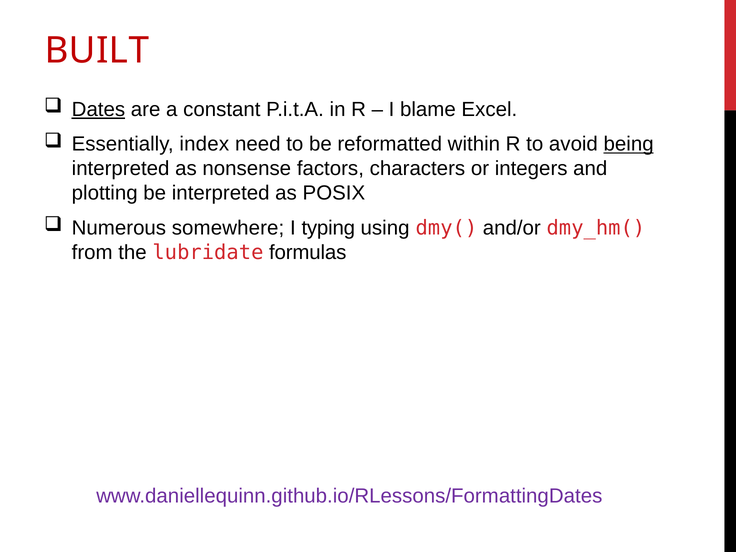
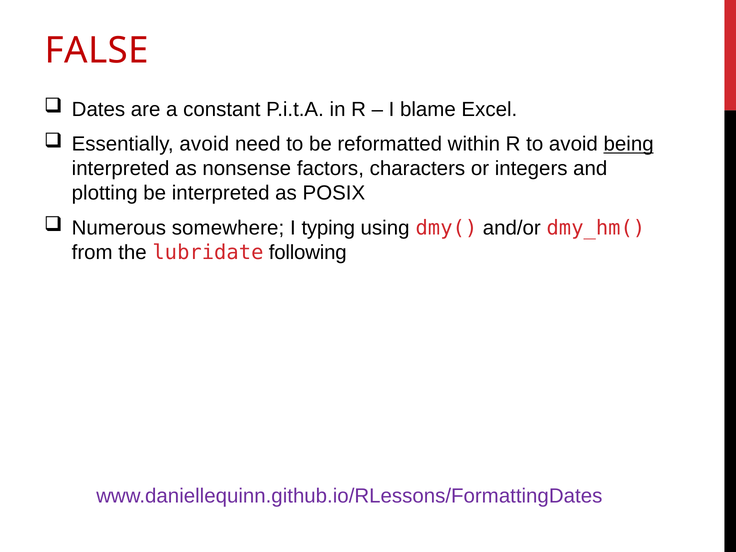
BUILT: BUILT -> FALSE
Dates underline: present -> none
Essentially index: index -> avoid
formulas: formulas -> following
